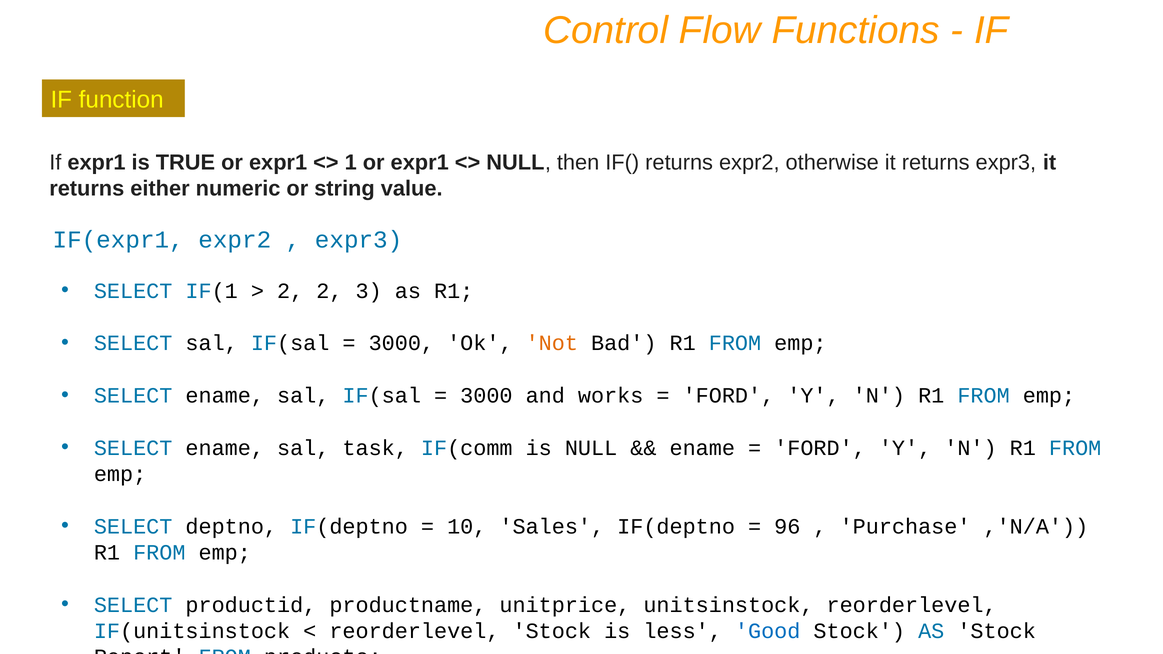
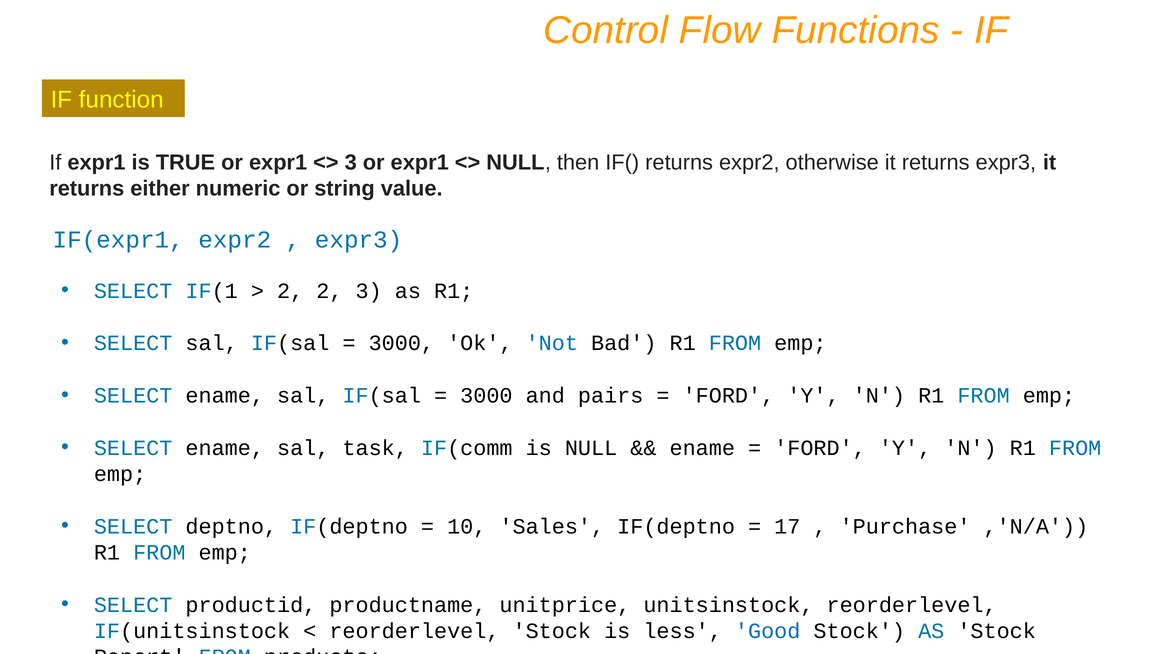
1 at (351, 162): 1 -> 3
Not colour: orange -> blue
works: works -> pairs
96: 96 -> 17
